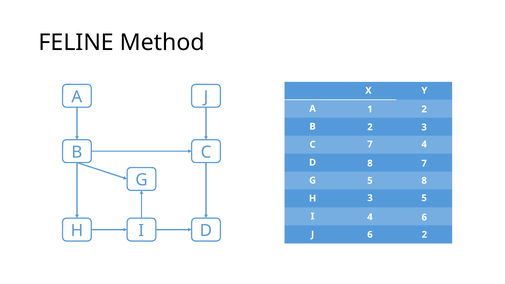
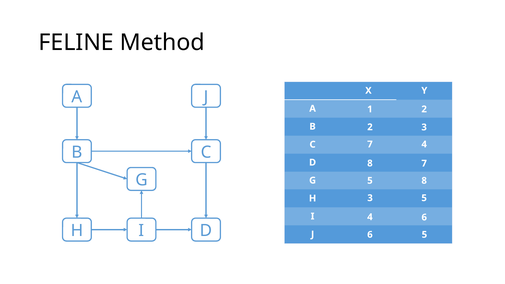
J 2: 2 -> 5
